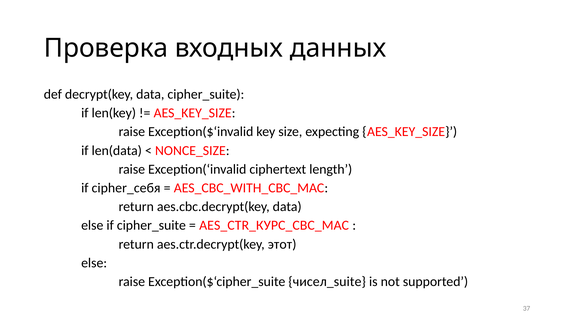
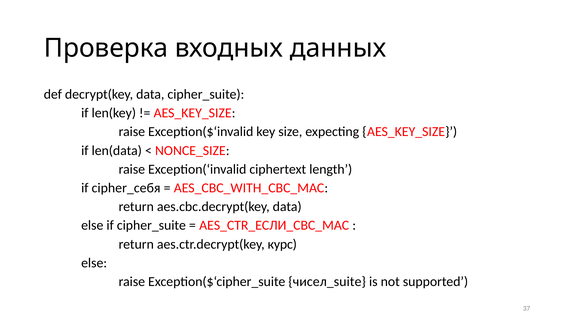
AES_CTR_КУРС_CBC_MAC: AES_CTR_КУРС_CBC_MAC -> AES_CTR_ЕСЛИ_CBC_MAC
этот: этот -> курс
